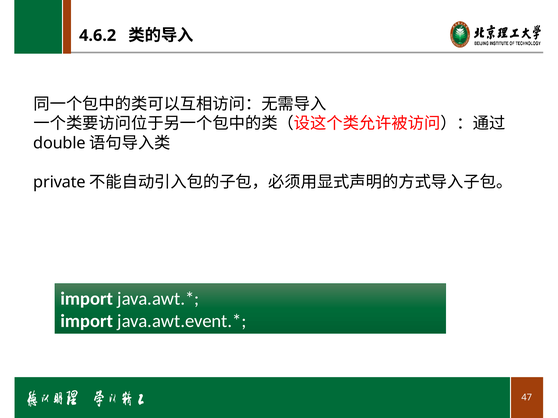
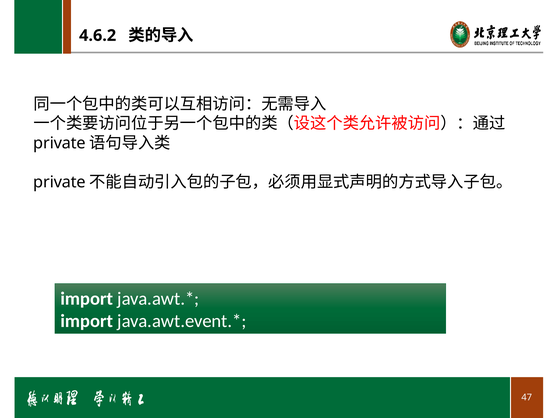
double at (59, 143): double -> private
